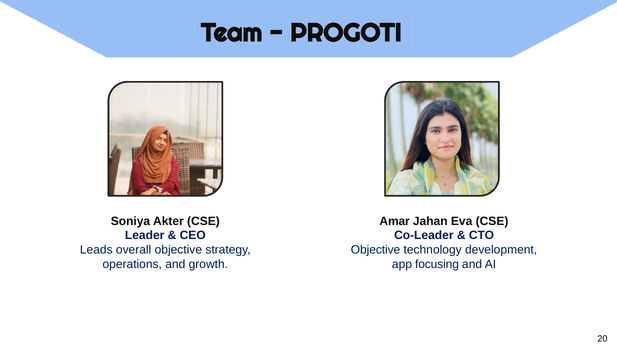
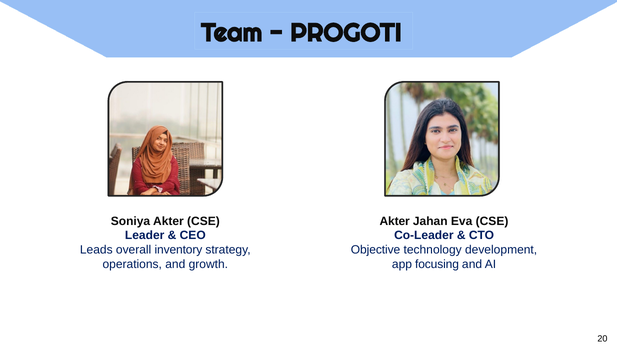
Amar at (395, 221): Amar -> Akter
overall objective: objective -> inventory
